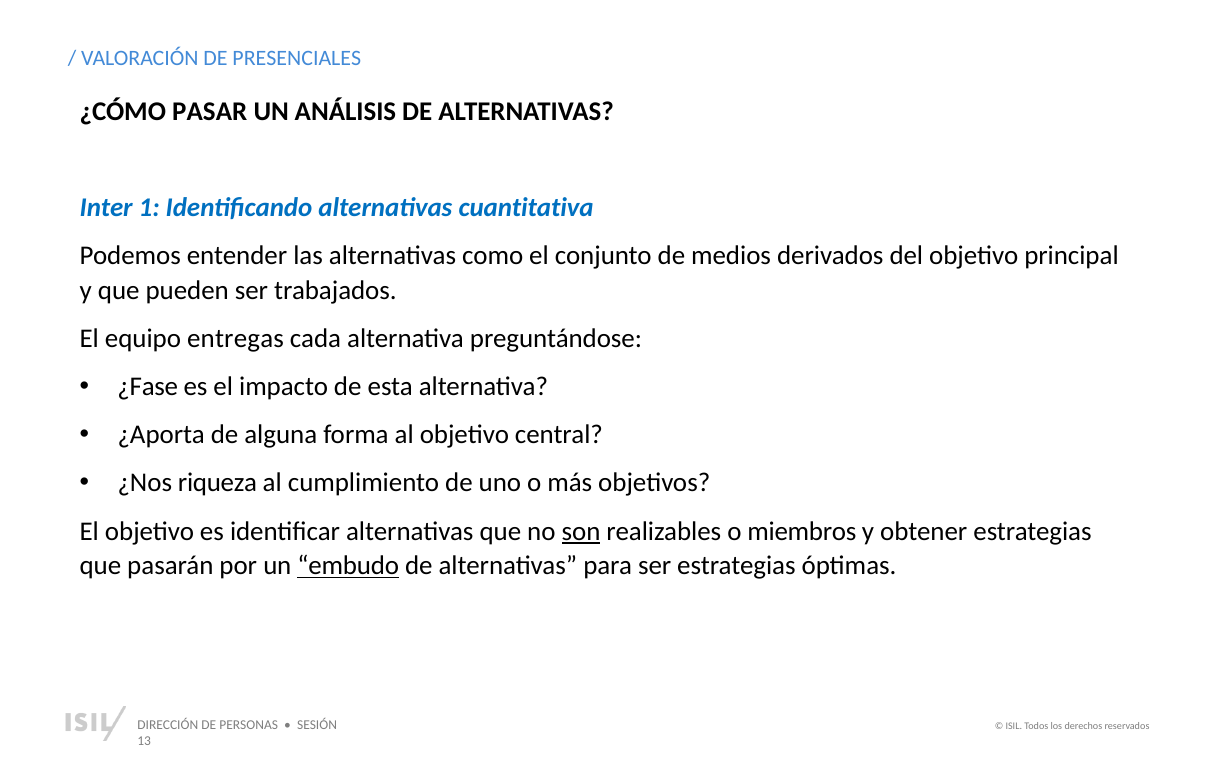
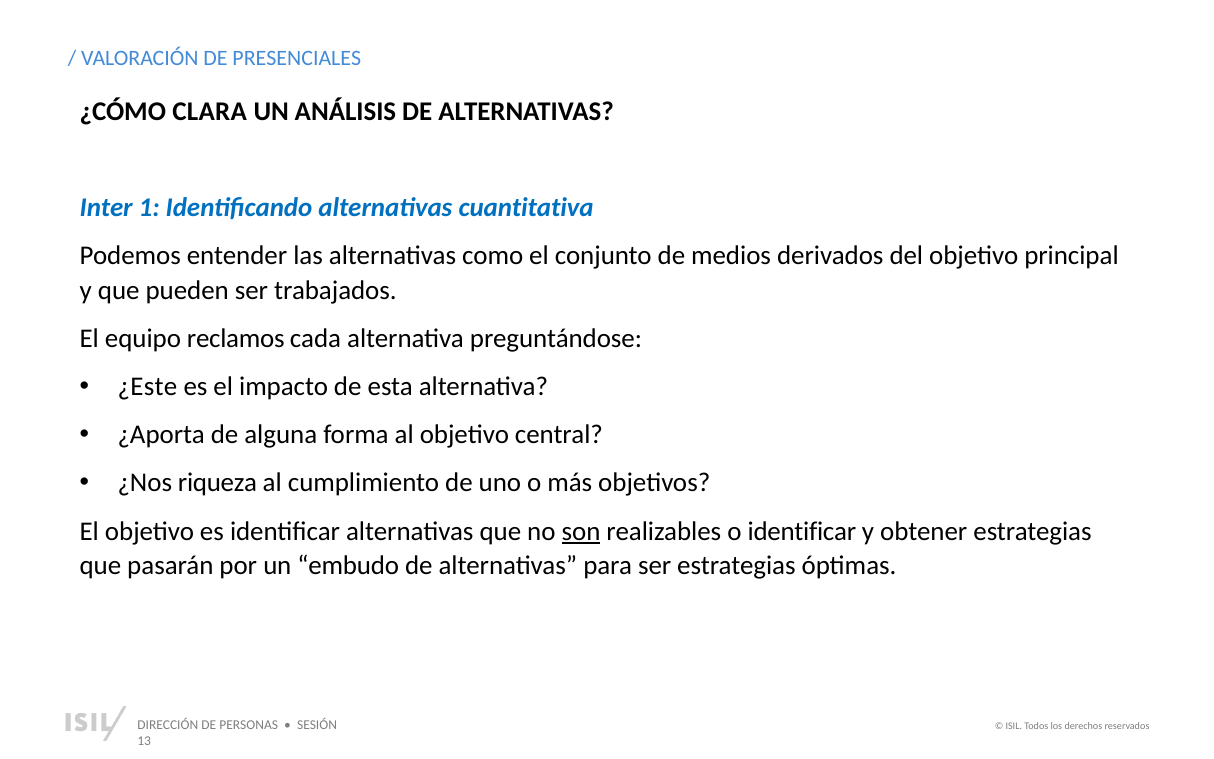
PASAR: PASAR -> CLARA
entregas: entregas -> reclamos
¿Fase: ¿Fase -> ¿Este
o miembros: miembros -> identificar
embudo underline: present -> none
